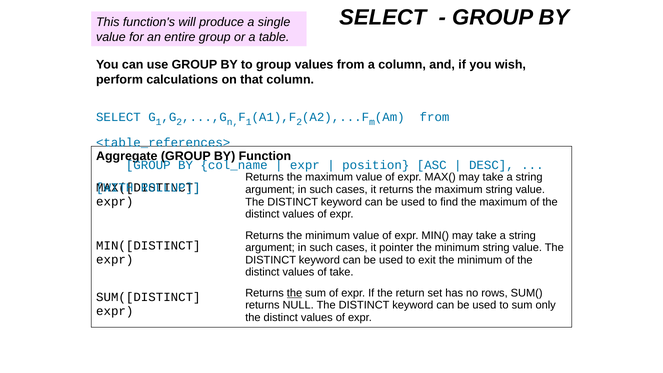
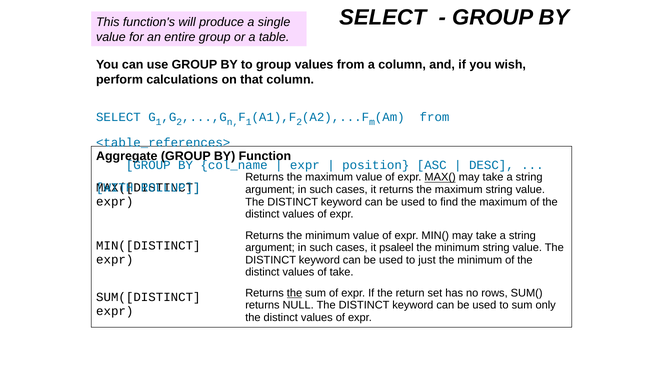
MAX( underline: none -> present
pointer: pointer -> psaleel
exit: exit -> just
